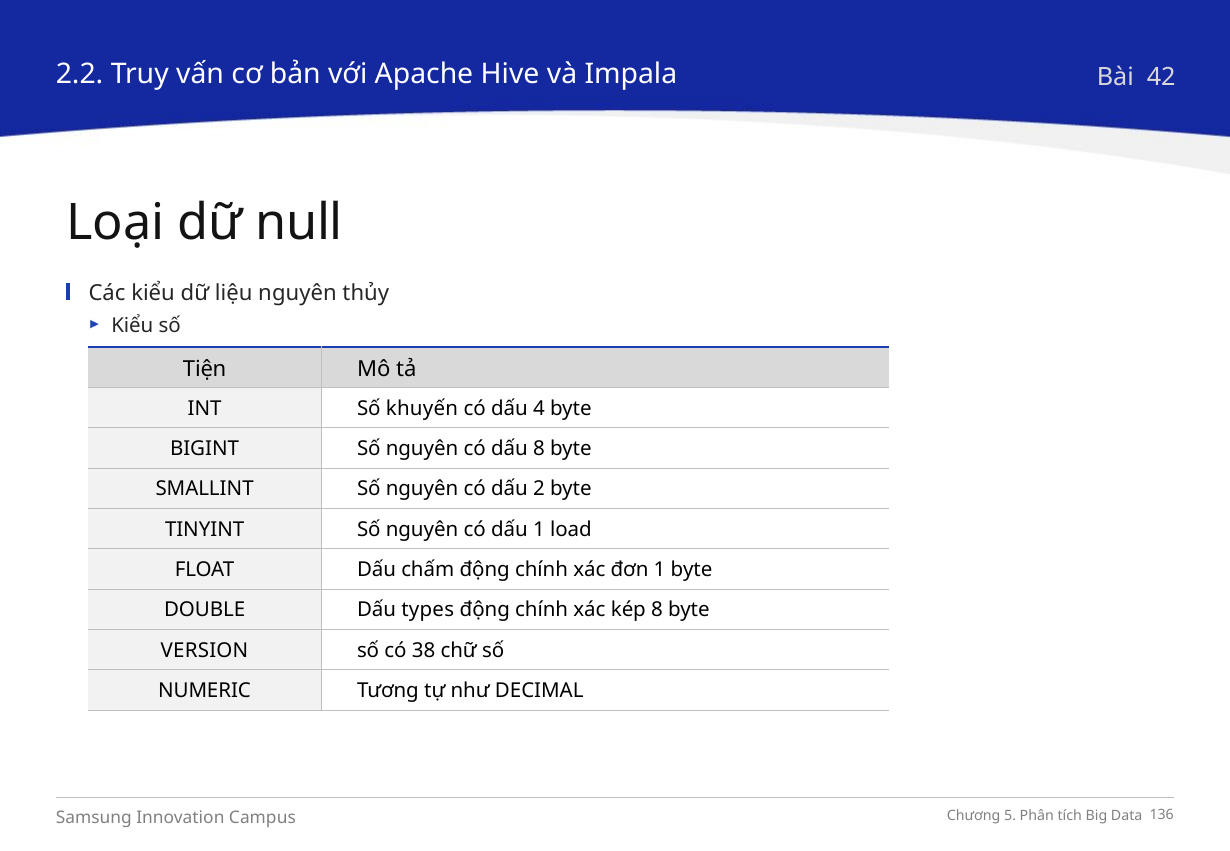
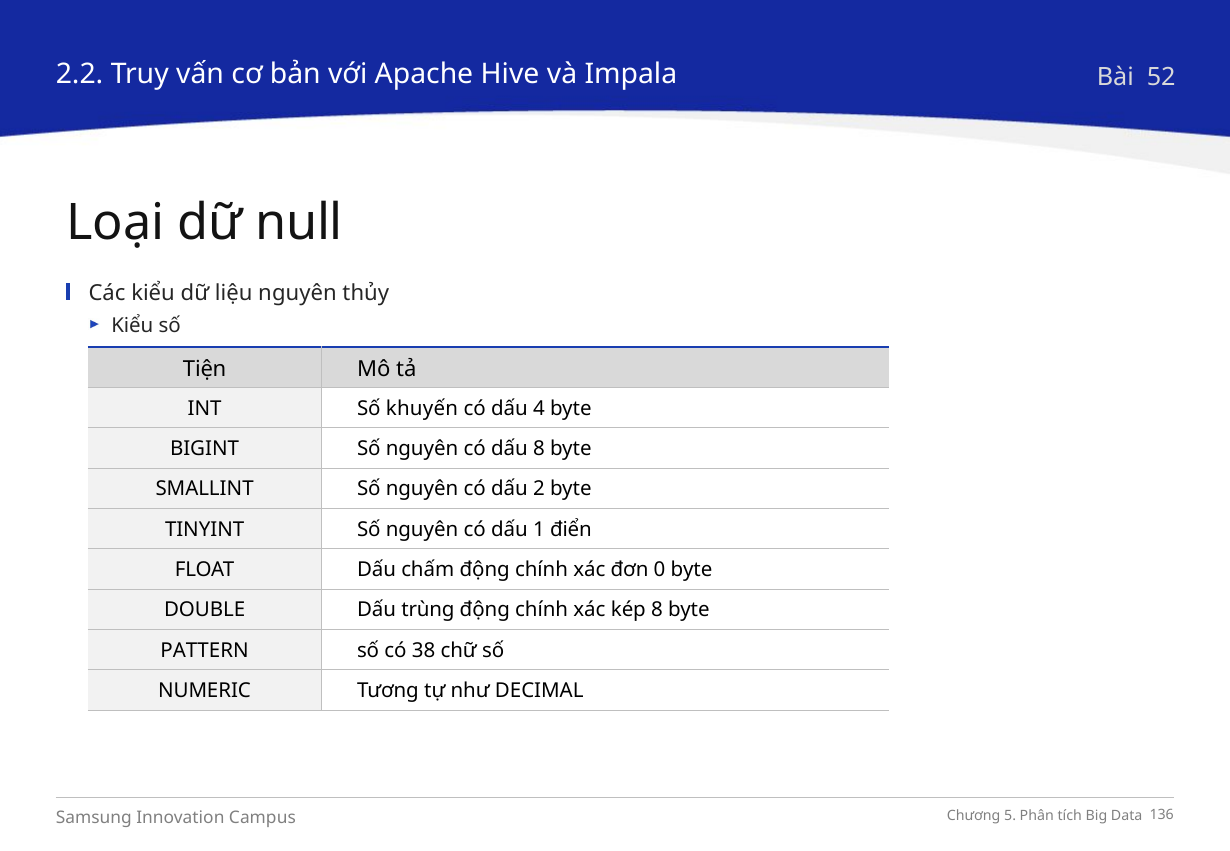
42: 42 -> 52
load: load -> điển
đơn 1: 1 -> 0
types: types -> trùng
VERSION: VERSION -> PATTERN
